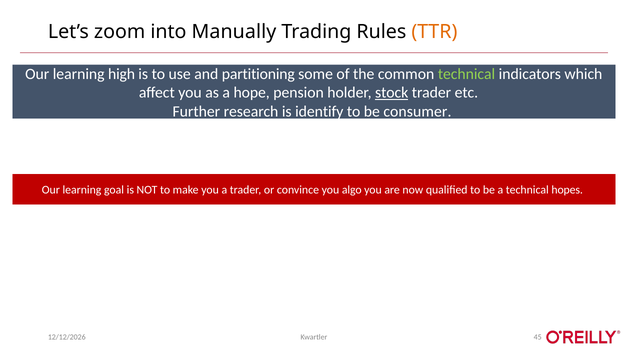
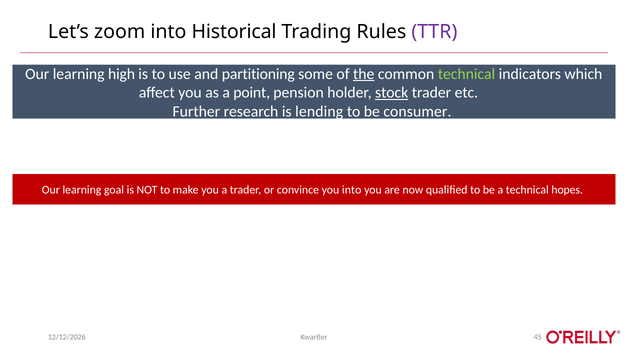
Manually: Manually -> Historical
TTR colour: orange -> purple
the underline: none -> present
hope: hope -> point
identify: identify -> lending
you algo: algo -> into
